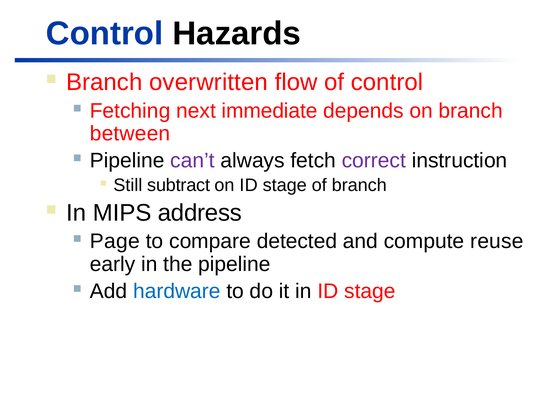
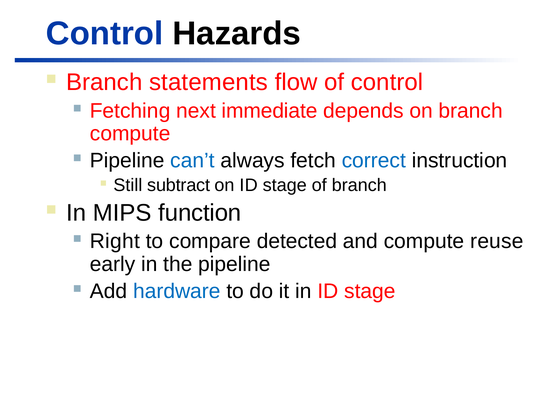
overwritten: overwritten -> statements
between at (130, 133): between -> compute
can’t colour: purple -> blue
correct colour: purple -> blue
address: address -> function
Page: Page -> Right
